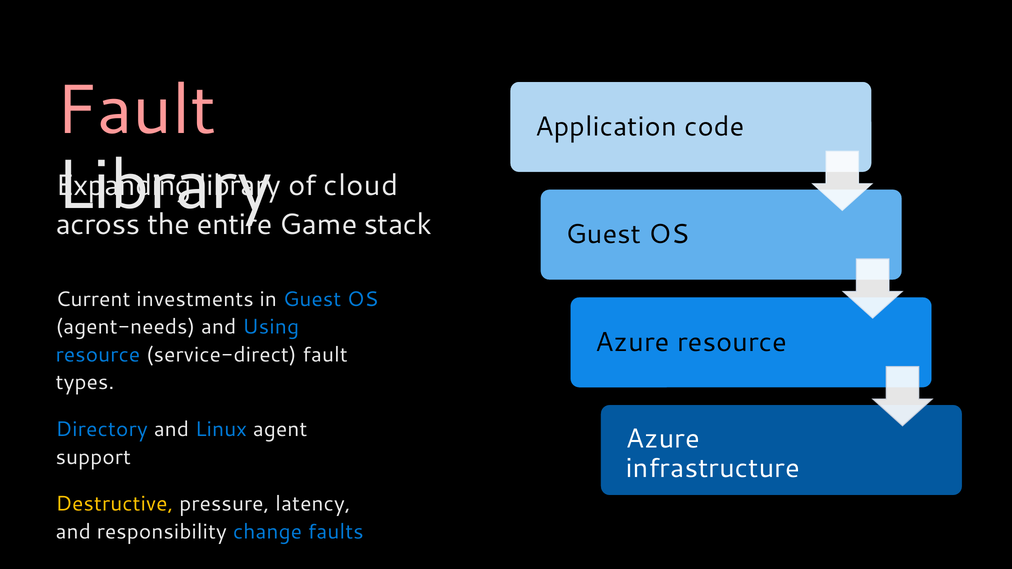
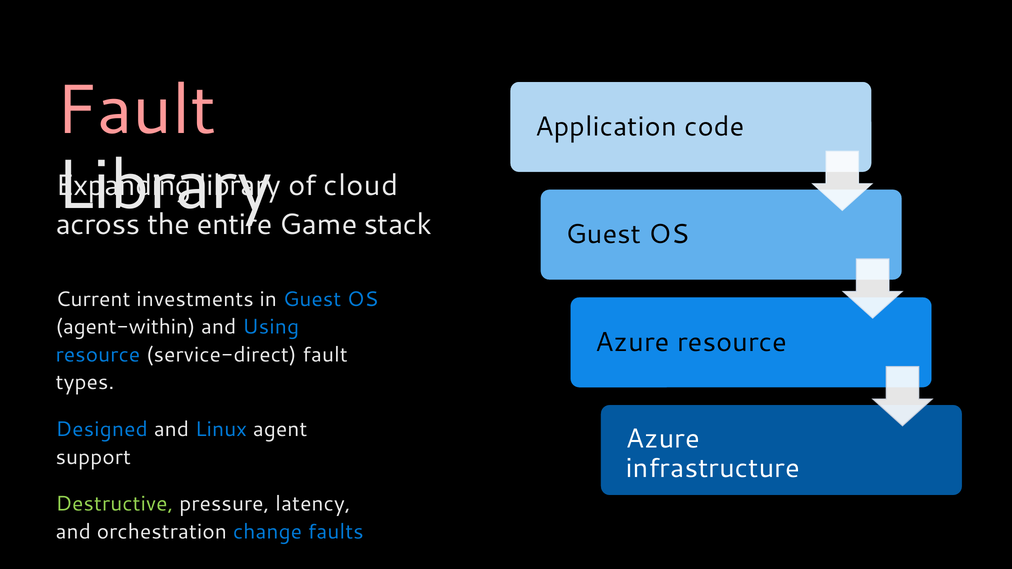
agent-needs: agent-needs -> agent-within
Directory: Directory -> Designed
Destructive colour: yellow -> light green
responsibility: responsibility -> orchestration
